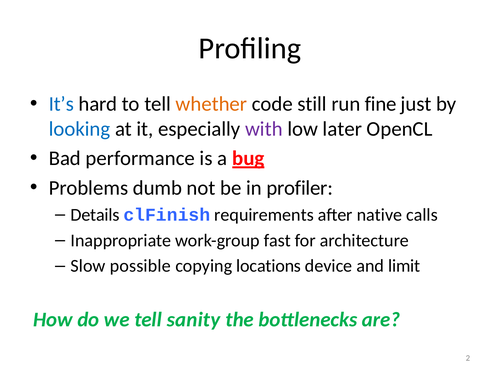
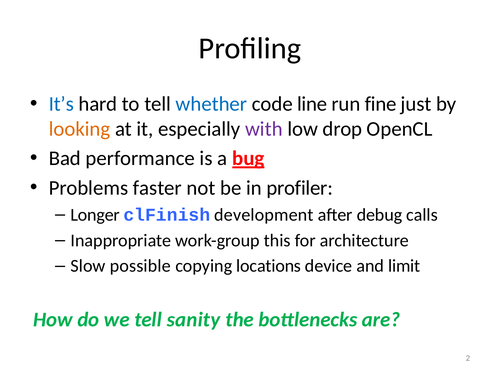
whether colour: orange -> blue
still: still -> line
looking colour: blue -> orange
later: later -> drop
dumb: dumb -> faster
Details: Details -> Longer
requirements: requirements -> development
native: native -> debug
fast: fast -> this
